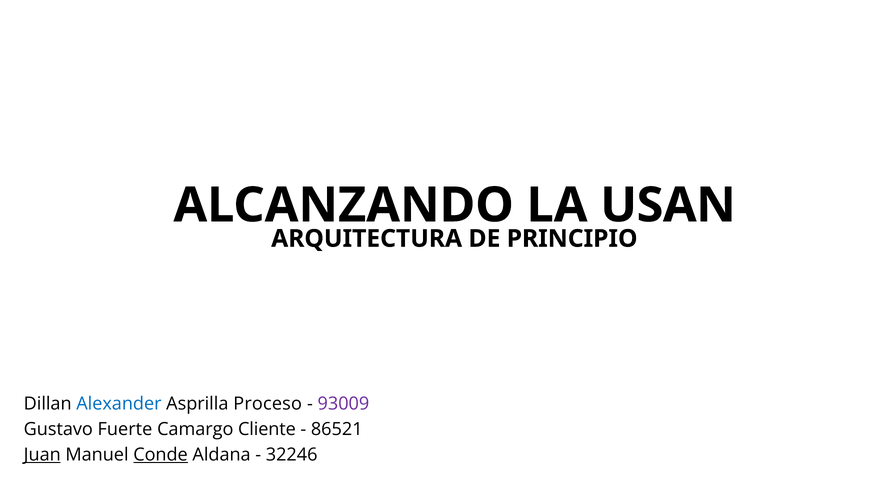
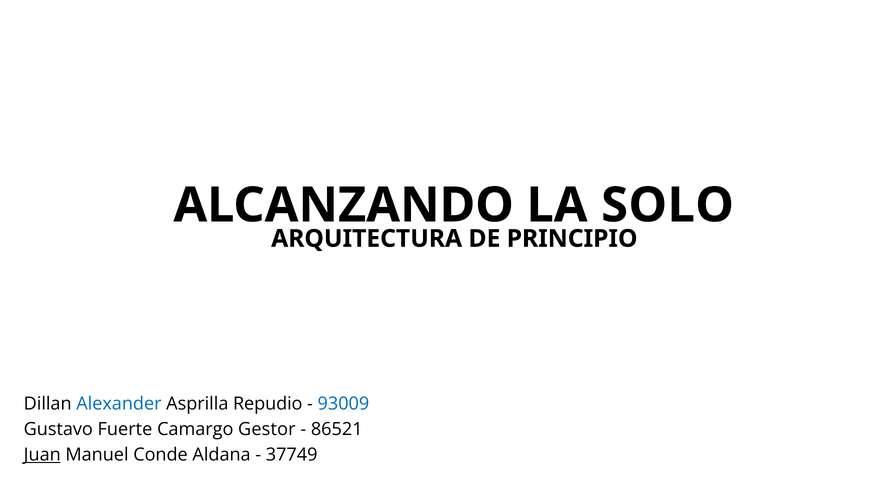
USAN: USAN -> SOLO
Proceso: Proceso -> Repudio
93009 colour: purple -> blue
Cliente: Cliente -> Gestor
Conde underline: present -> none
32246: 32246 -> 37749
